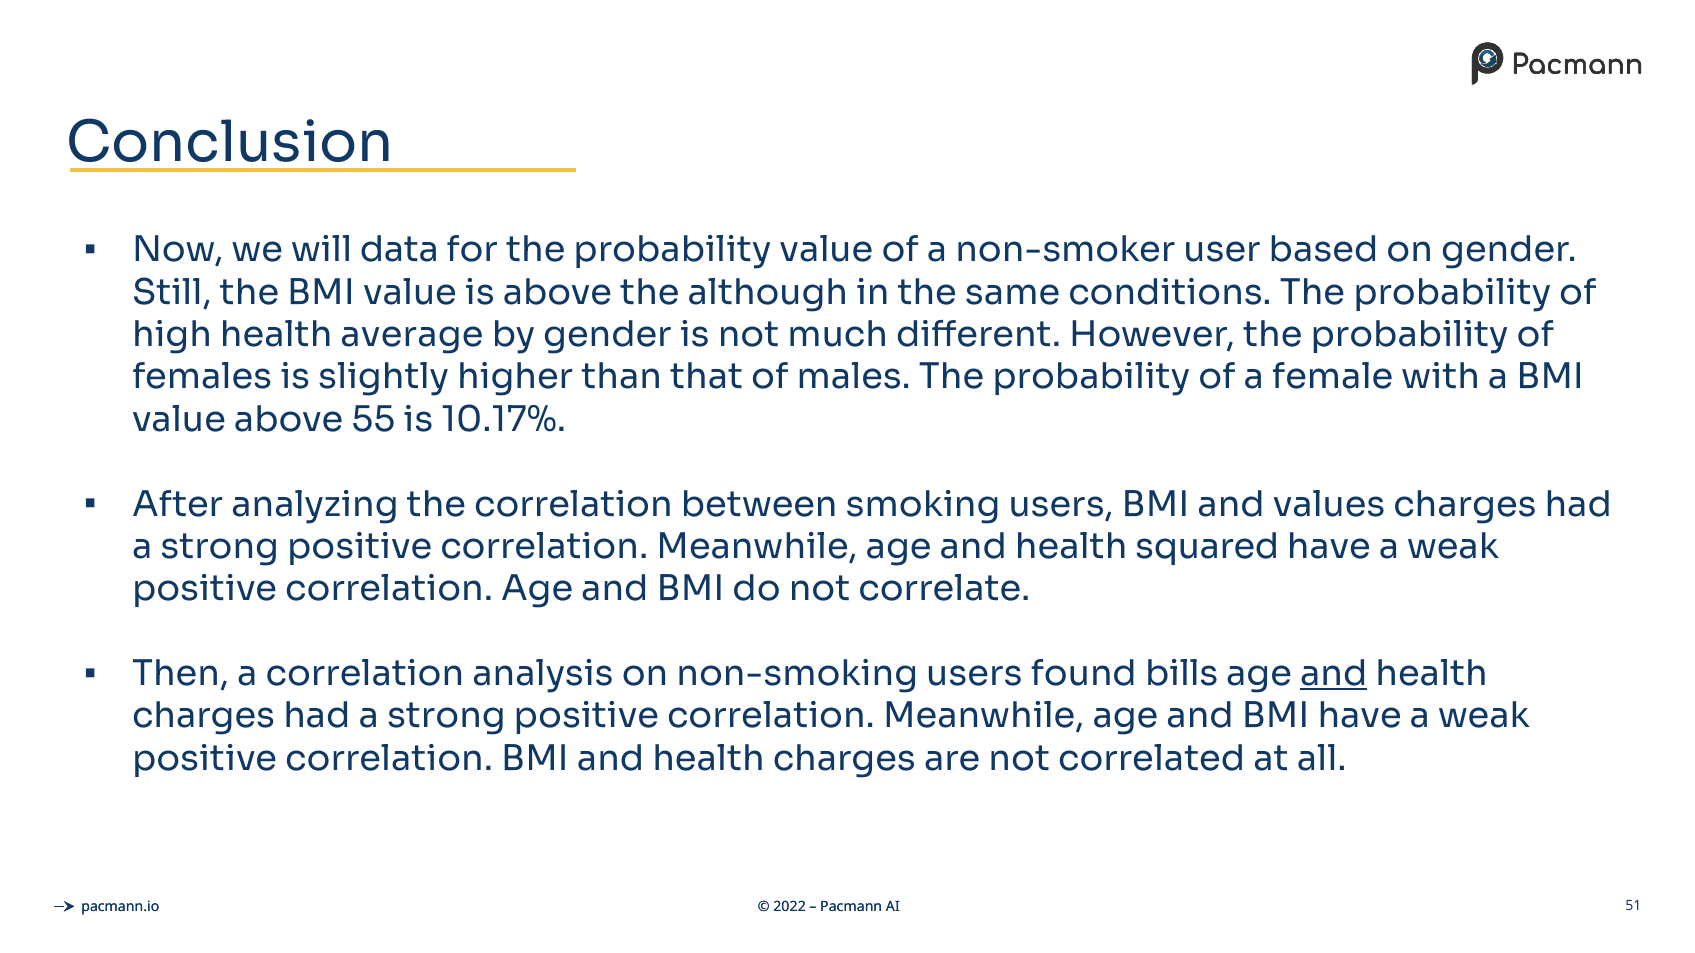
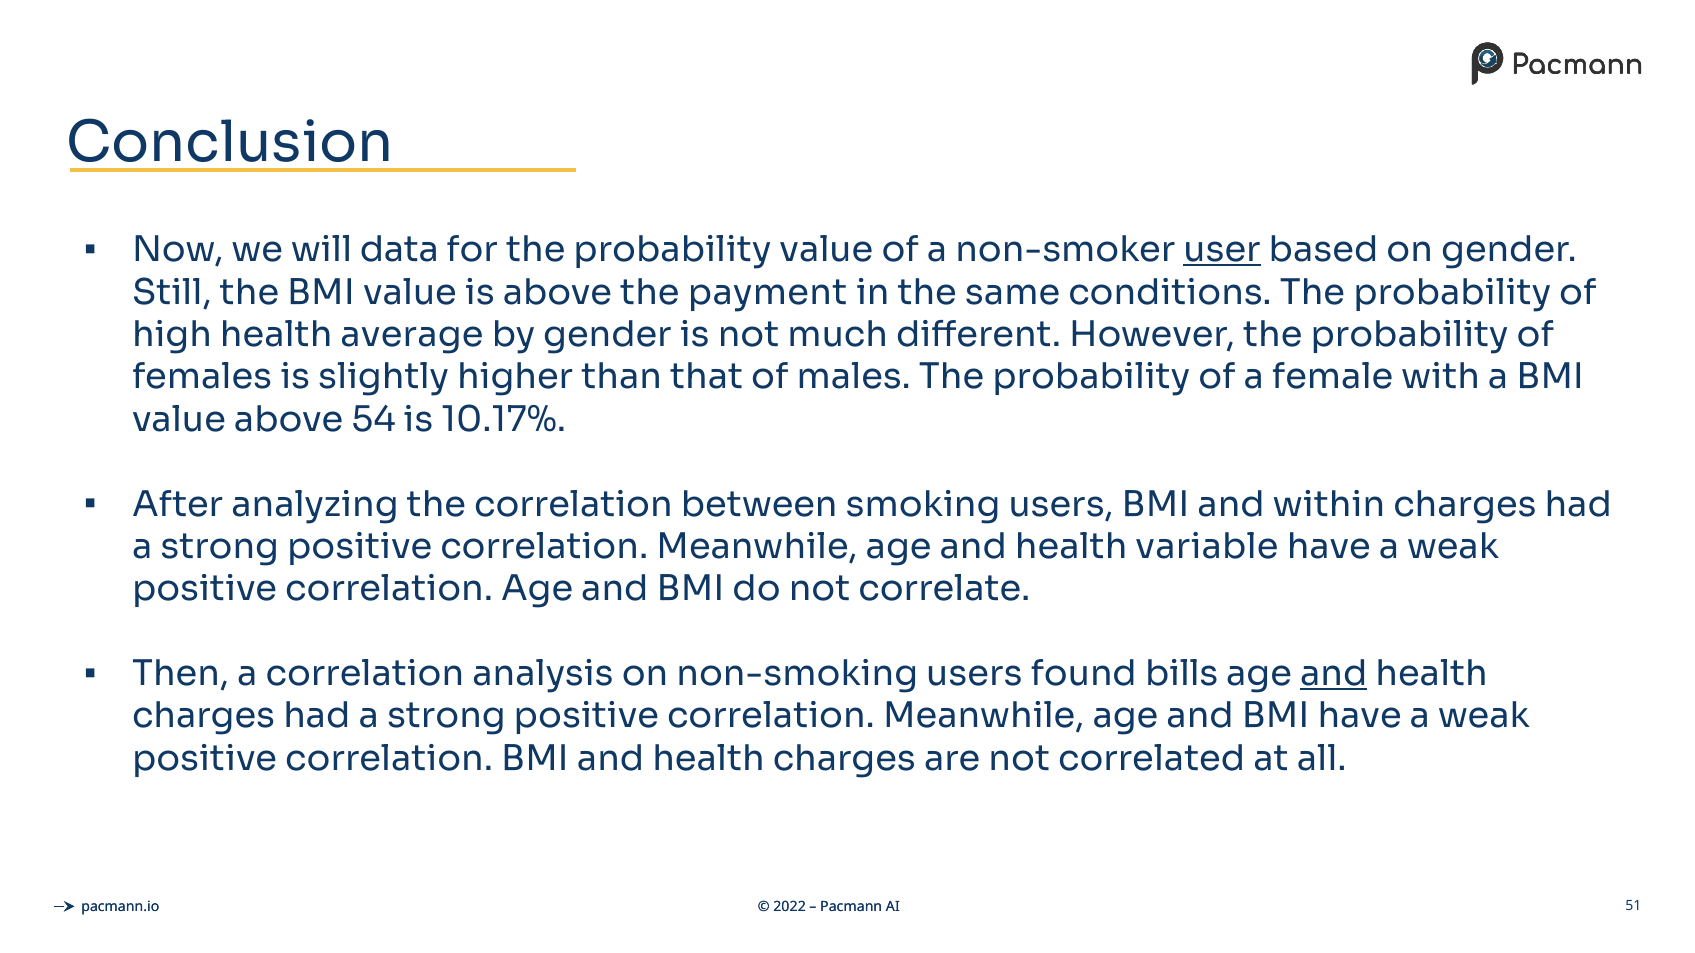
user underline: none -> present
although: although -> payment
55: 55 -> 54
values: values -> within
squared: squared -> variable
